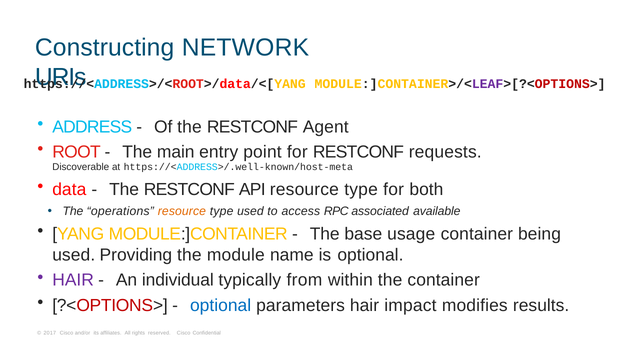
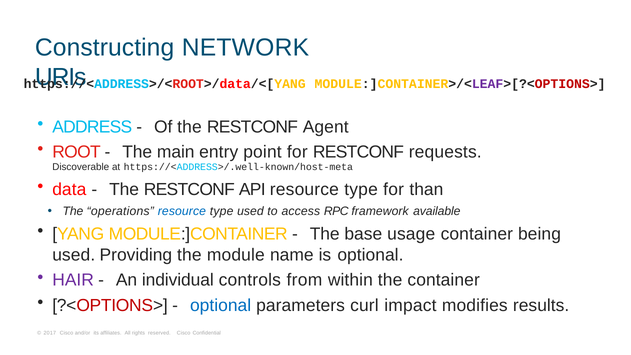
both: both -> than
resource at (182, 211) colour: orange -> blue
associated: associated -> framework
typically: typically -> controls
parameters hair: hair -> curl
